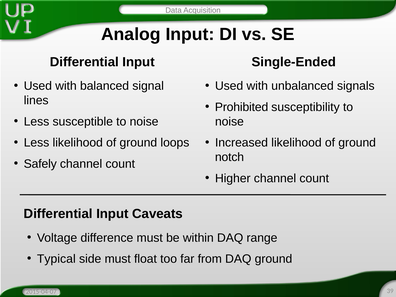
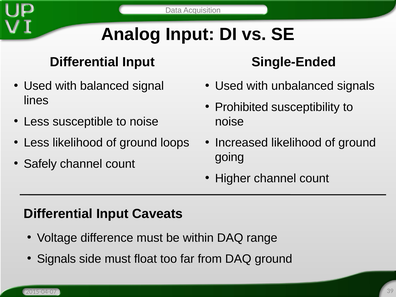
notch: notch -> going
Typical at (56, 259): Typical -> Signals
